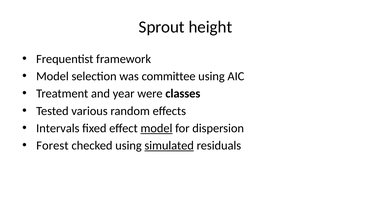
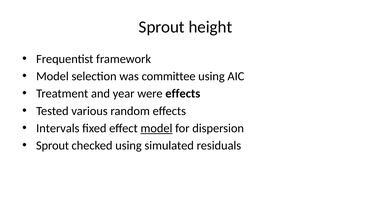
were classes: classes -> effects
Forest at (52, 145): Forest -> Sprout
simulated underline: present -> none
